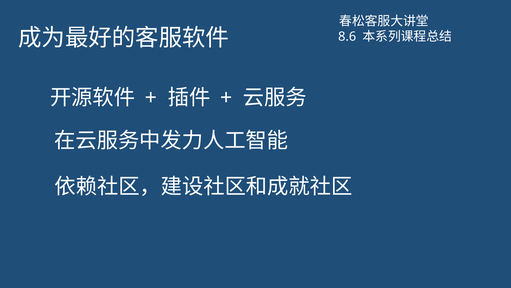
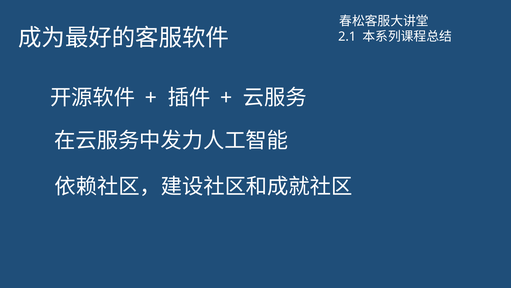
8.6: 8.6 -> 2.1
